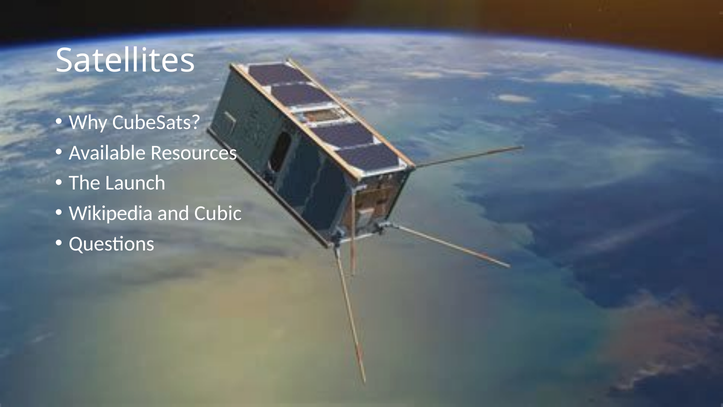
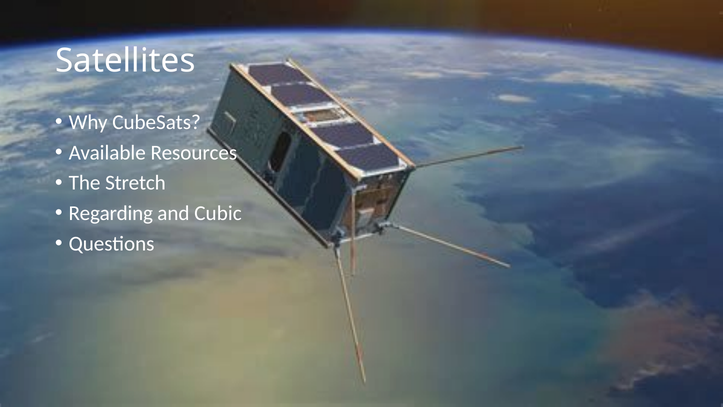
Launch: Launch -> Stretch
Wikipedia: Wikipedia -> Regarding
